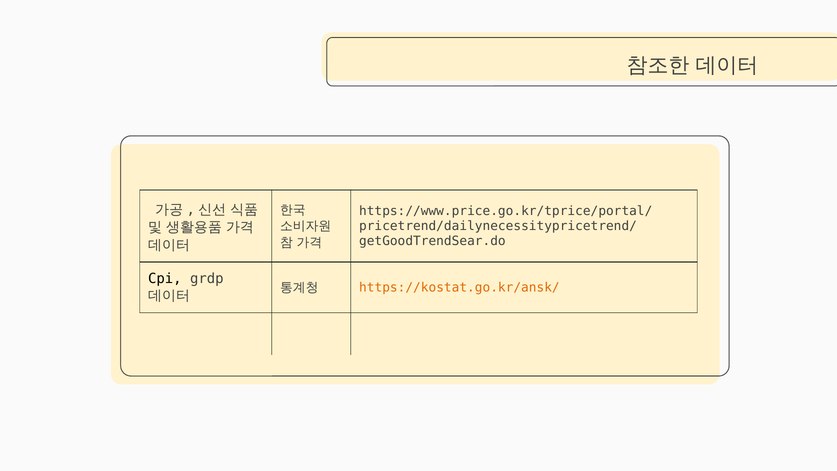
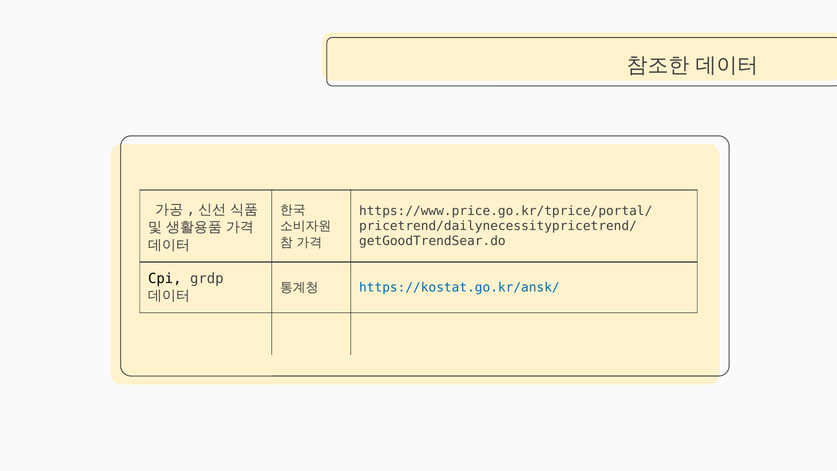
https://kostat.go.kr/ansk/ colour: orange -> blue
